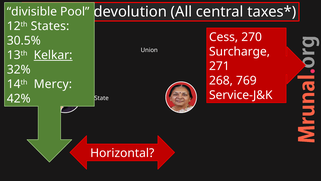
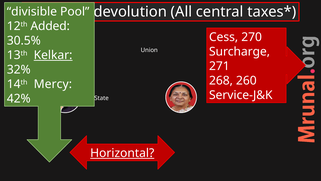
States: States -> Added
769: 769 -> 260
Horizontal underline: none -> present
